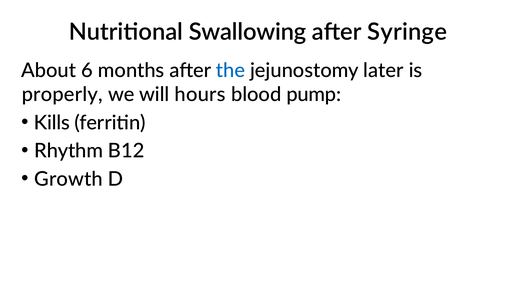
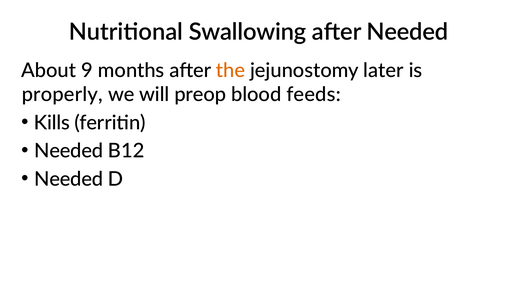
after Syringe: Syringe -> Needed
6: 6 -> 9
the colour: blue -> orange
hours: hours -> preop
pump: pump -> feeds
Rhythm at (69, 151): Rhythm -> Needed
Growth at (68, 179): Growth -> Needed
